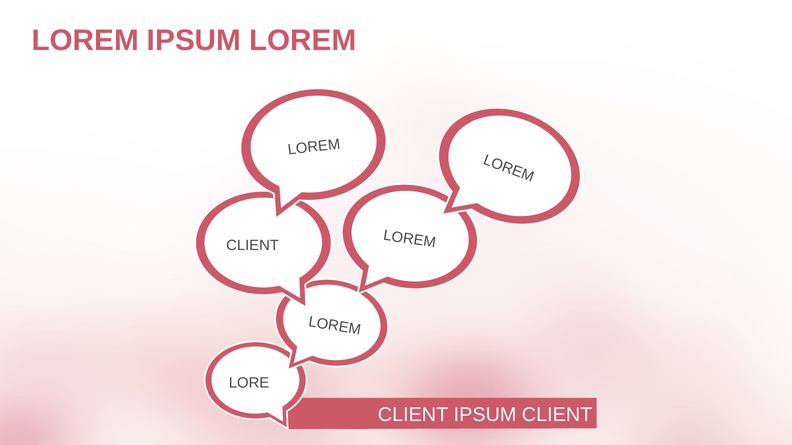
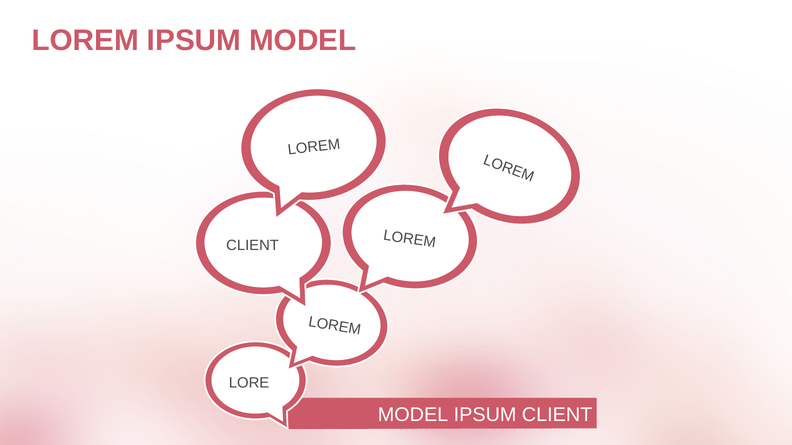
IPSUM LOREM: LOREM -> MODEL
CLIENT at (413, 415): CLIENT -> MODEL
